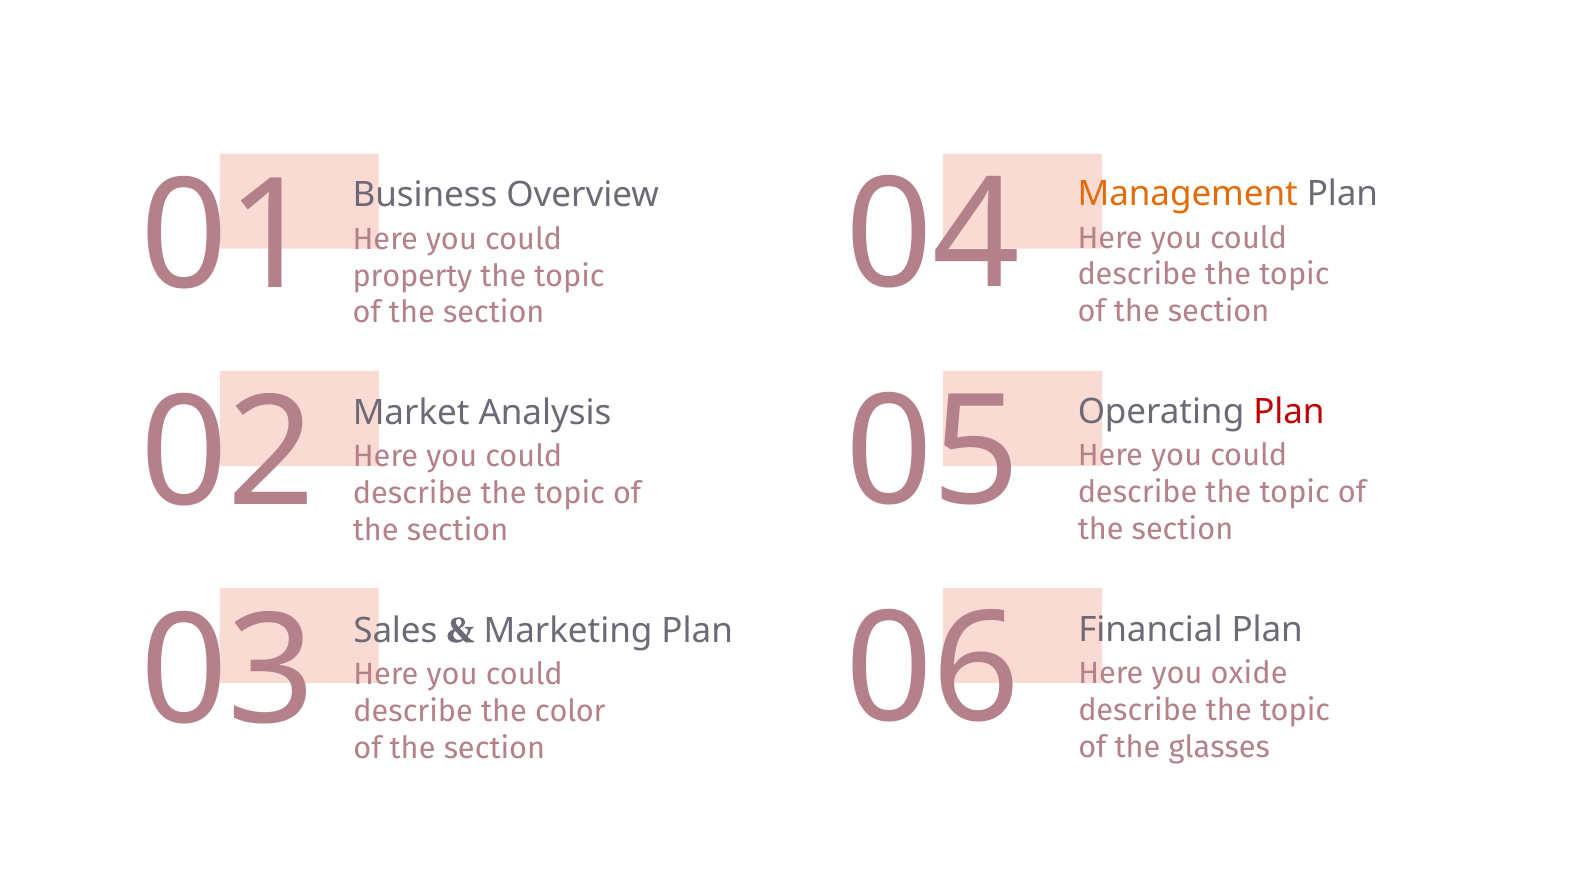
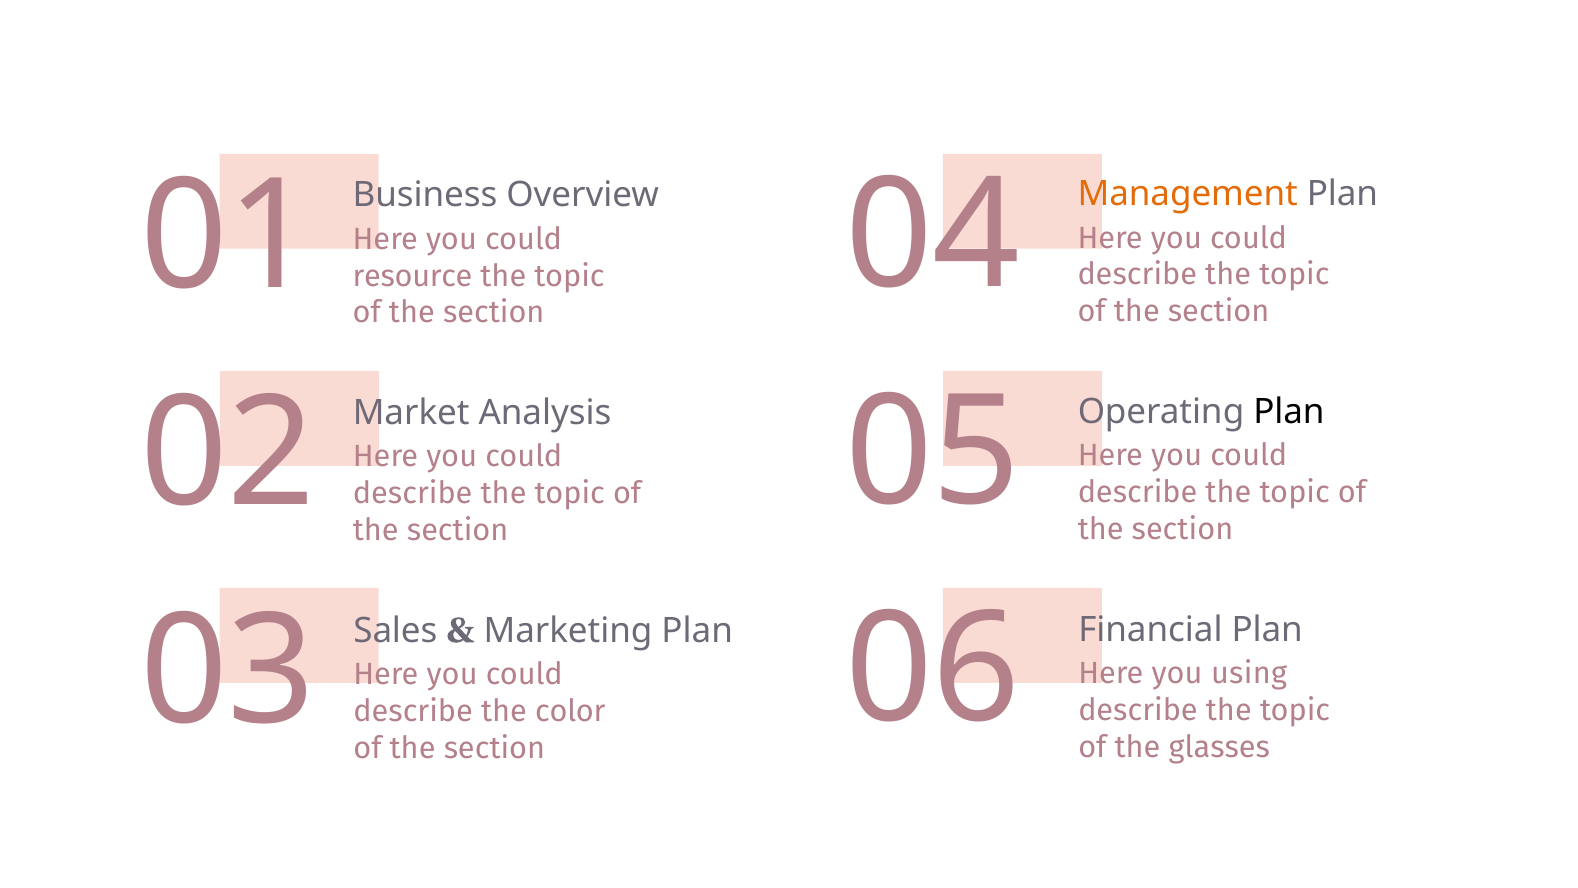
property: property -> resource
Plan at (1289, 412) colour: red -> black
oxide: oxide -> using
